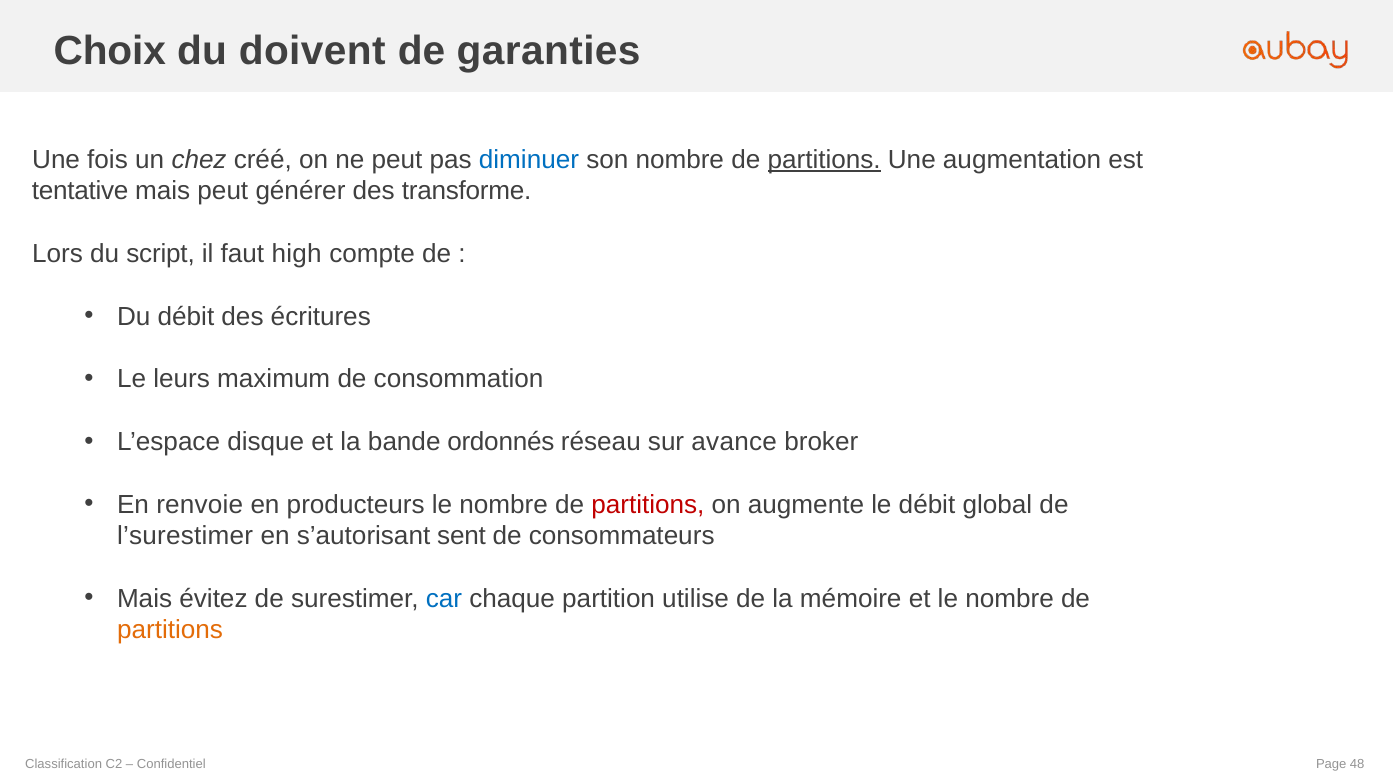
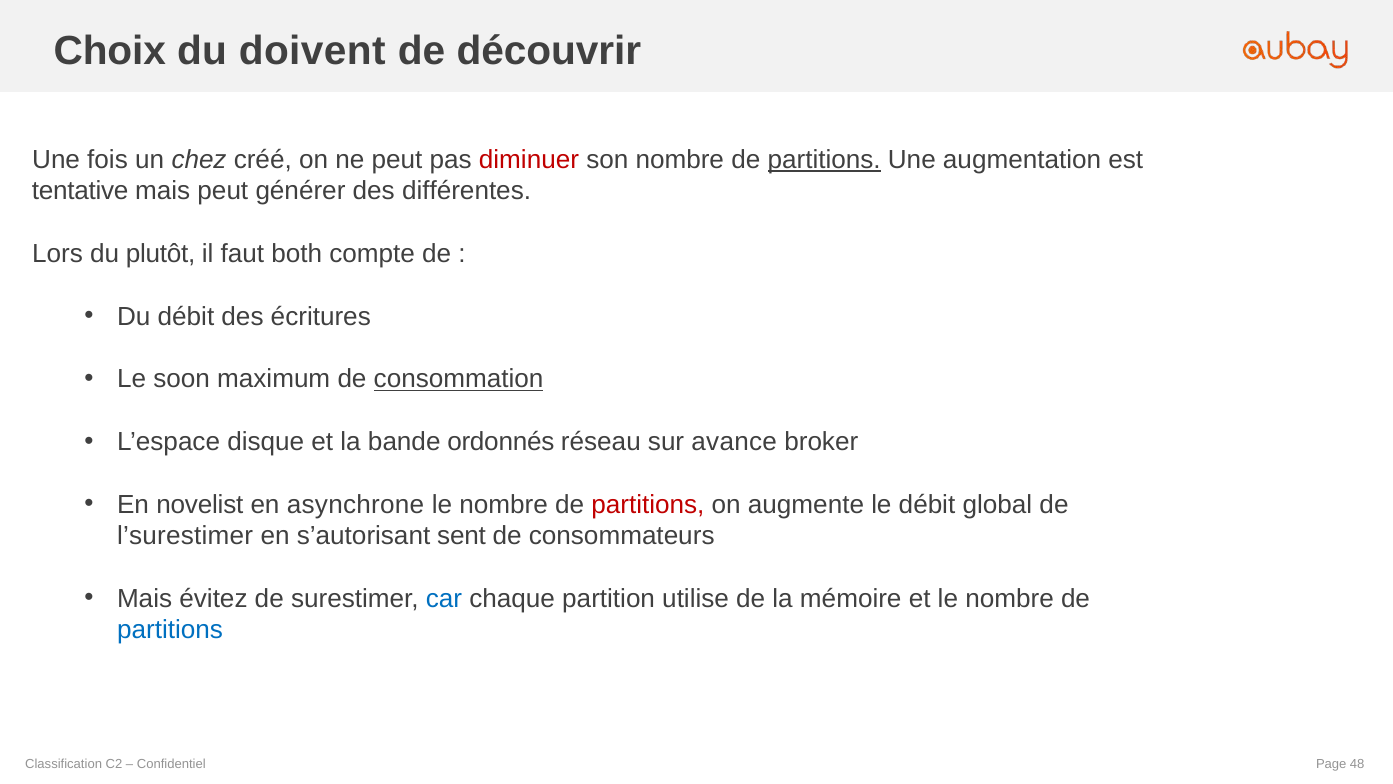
garanties: garanties -> découvrir
diminuer colour: blue -> red
transforme: transforme -> différentes
script: script -> plutôt
high: high -> both
leurs: leurs -> soon
consommation underline: none -> present
renvoie: renvoie -> novelist
producteurs: producteurs -> asynchrone
partitions at (170, 630) colour: orange -> blue
